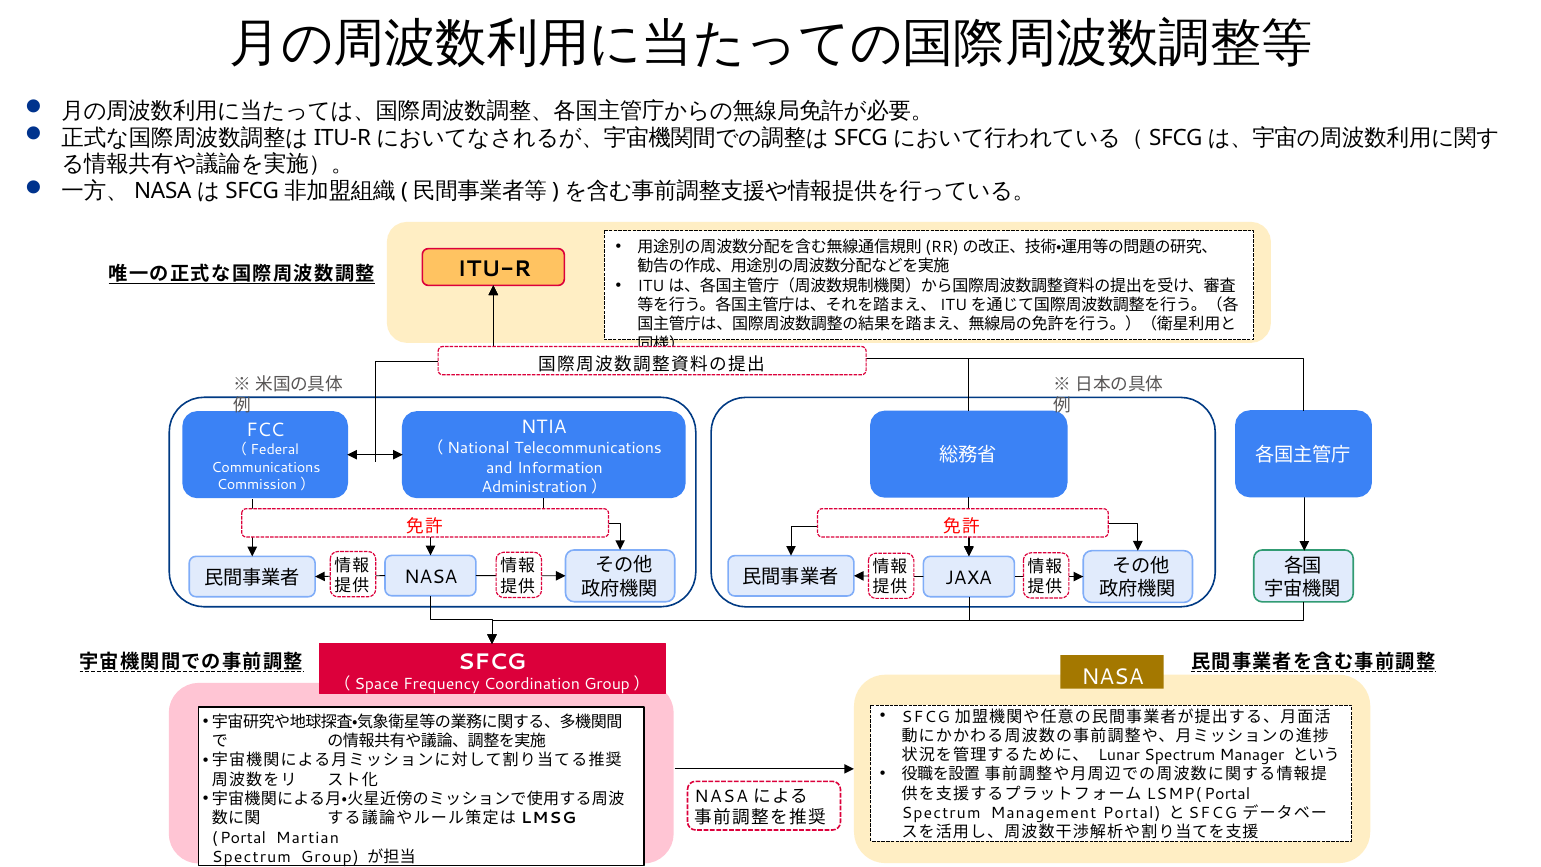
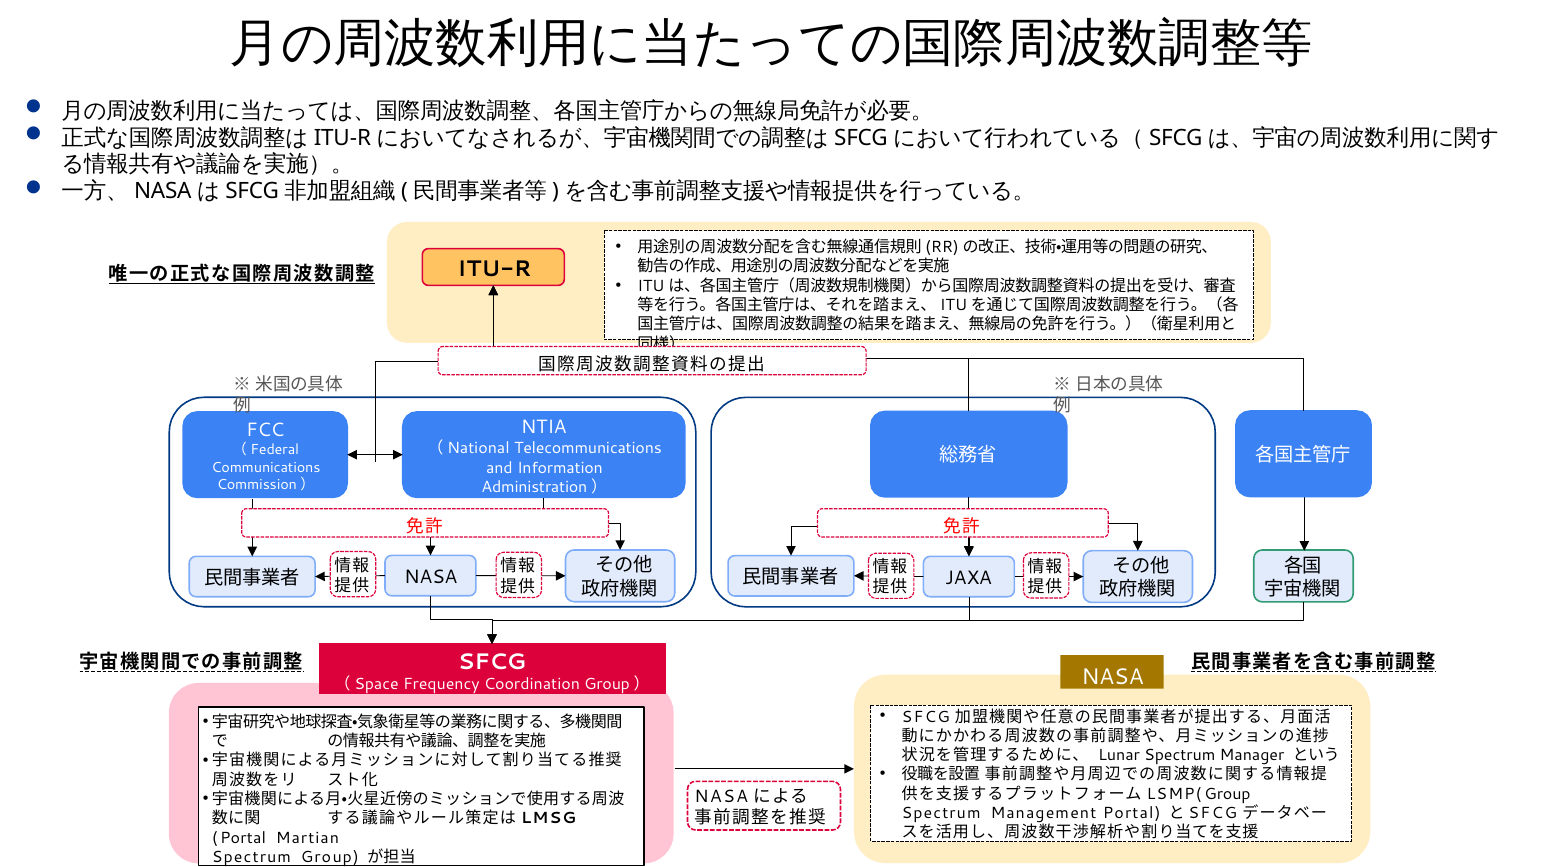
Portal at (1227, 794): Portal -> Group
